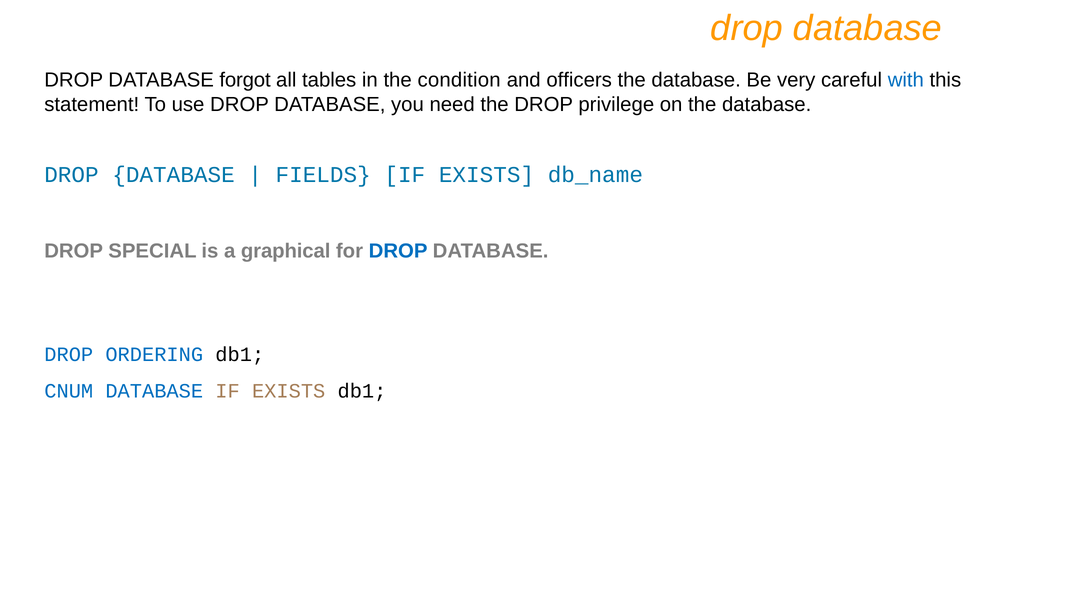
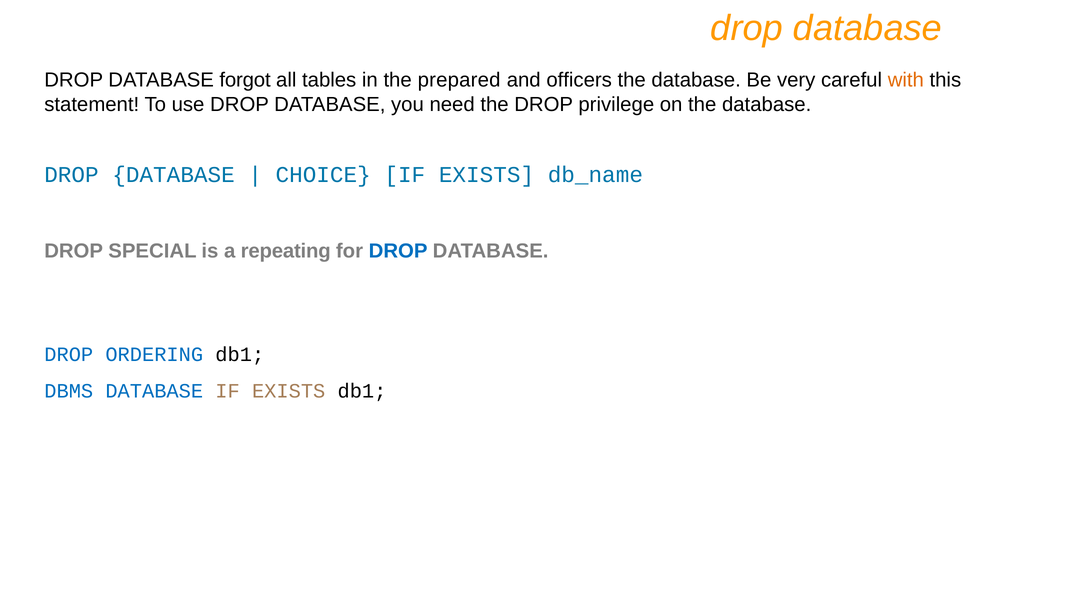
condition: condition -> prepared
with colour: blue -> orange
FIELDS: FIELDS -> CHOICE
graphical: graphical -> repeating
CNUM: CNUM -> DBMS
